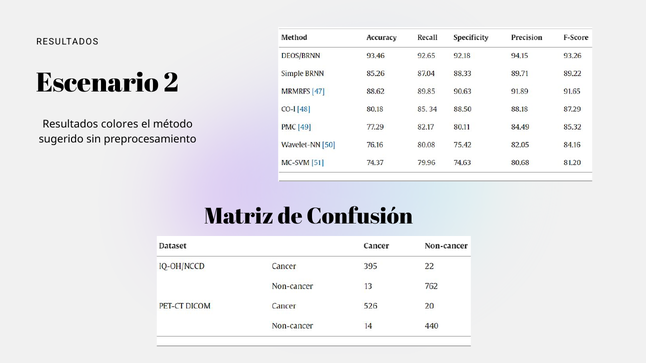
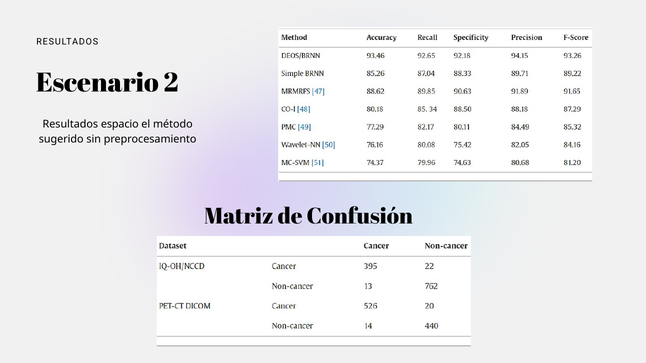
colores: colores -> espacio
